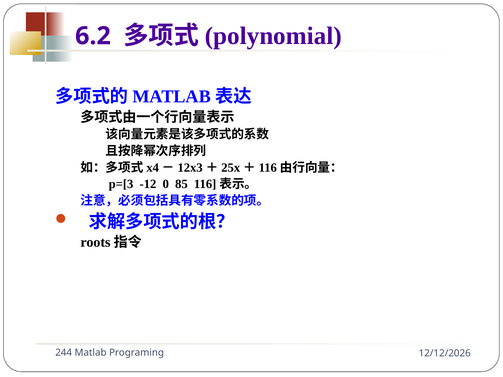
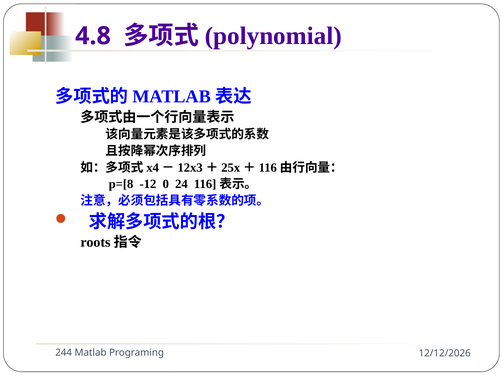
6.2: 6.2 -> 4.8
p=[3: p=[3 -> p=[8
85: 85 -> 24
